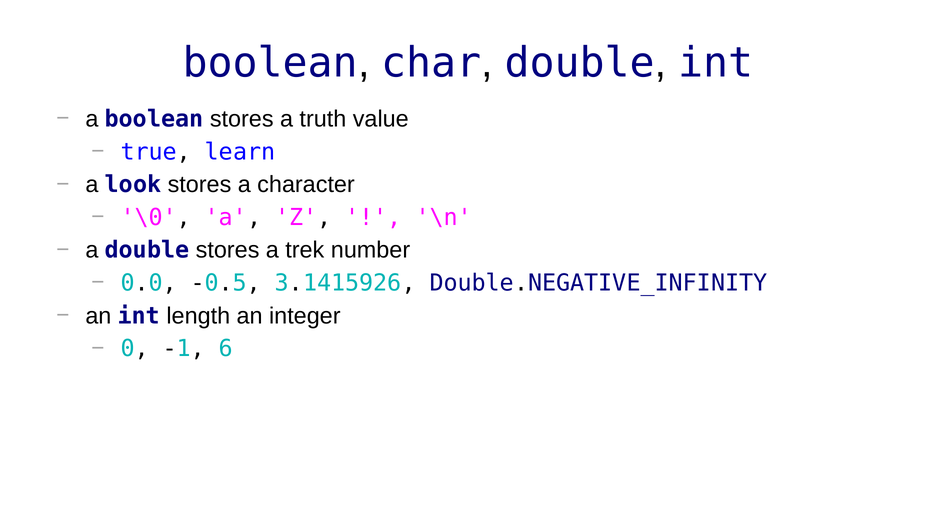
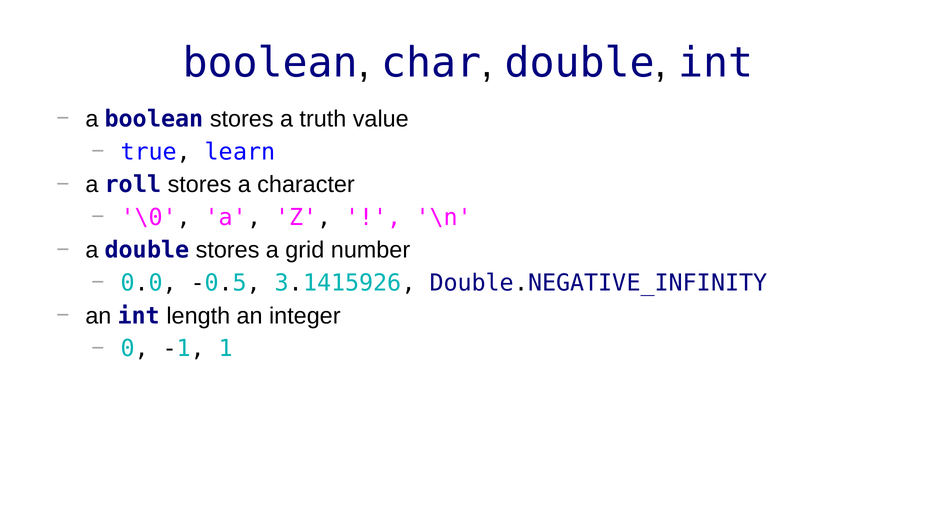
look: look -> roll
trek: trek -> grid
6: 6 -> 1
